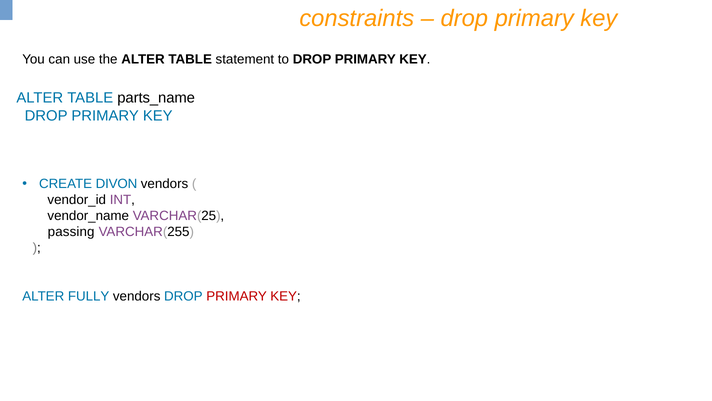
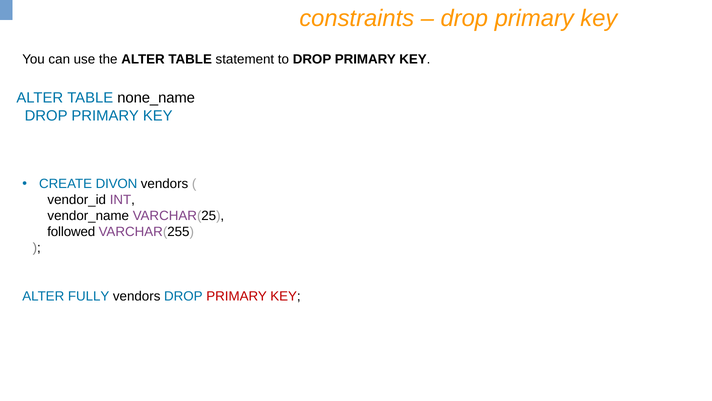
parts_name: parts_name -> none_name
passing: passing -> followed
